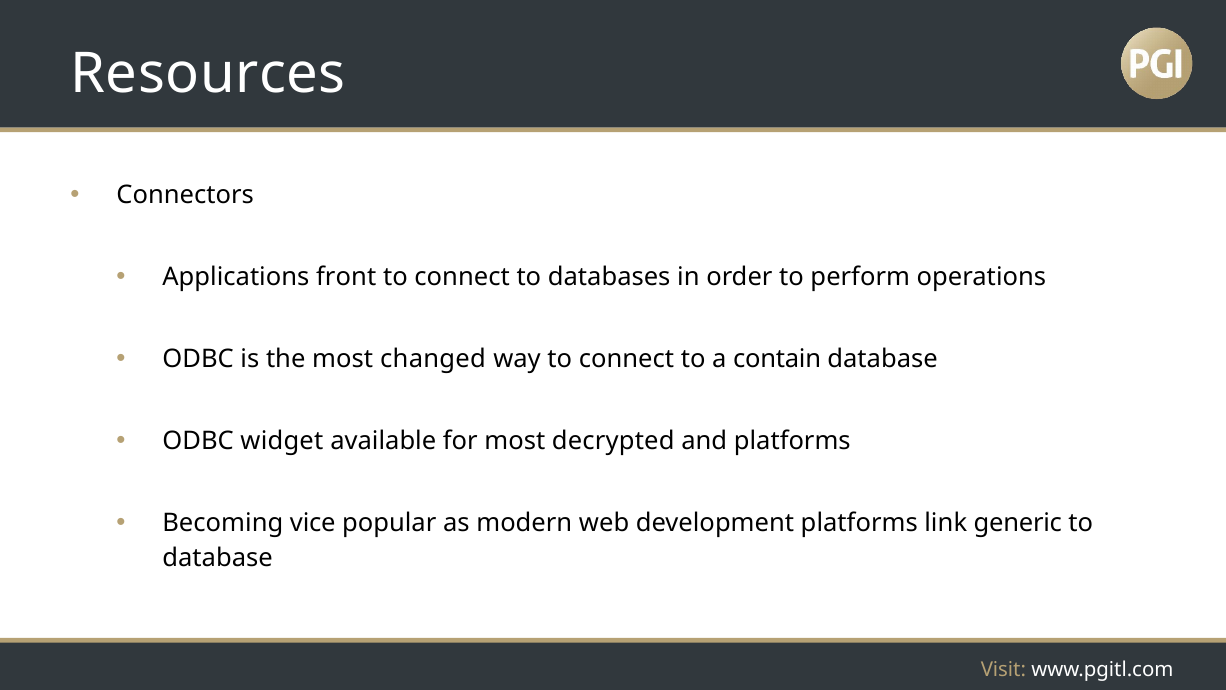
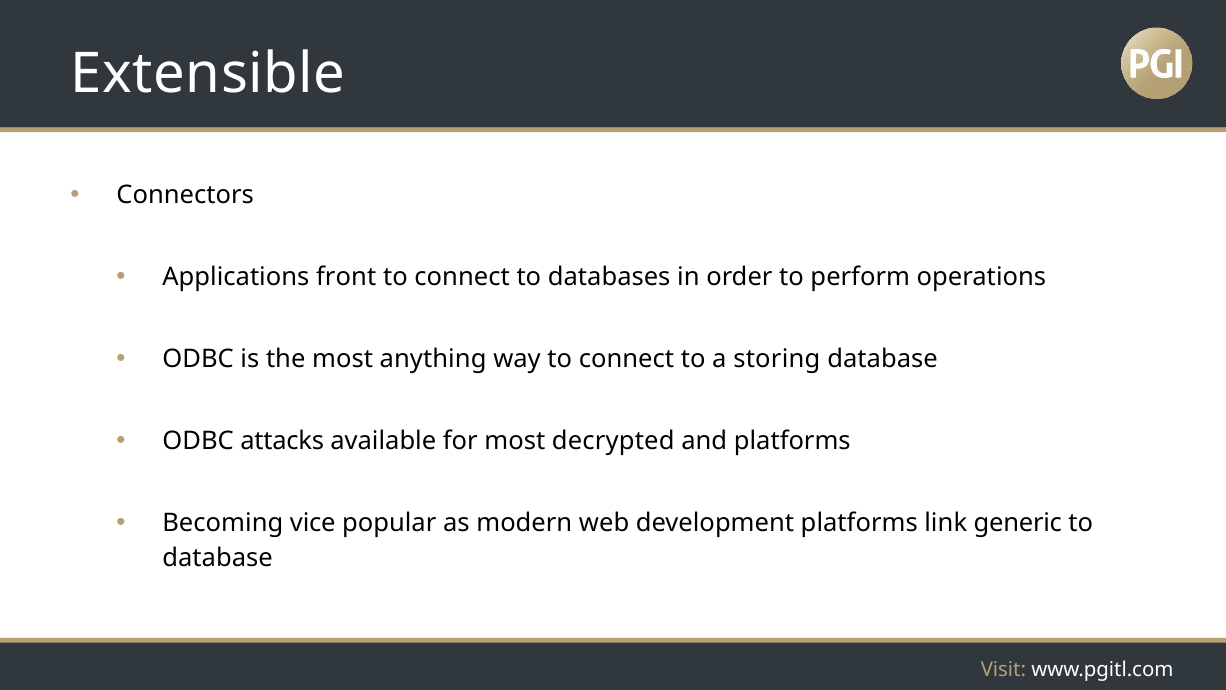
Resources: Resources -> Extensible
changed: changed -> anything
contain: contain -> storing
widget: widget -> attacks
